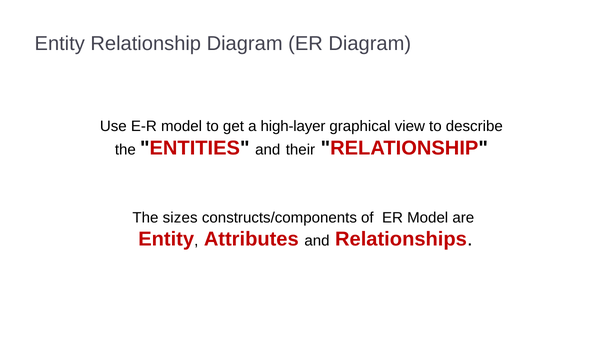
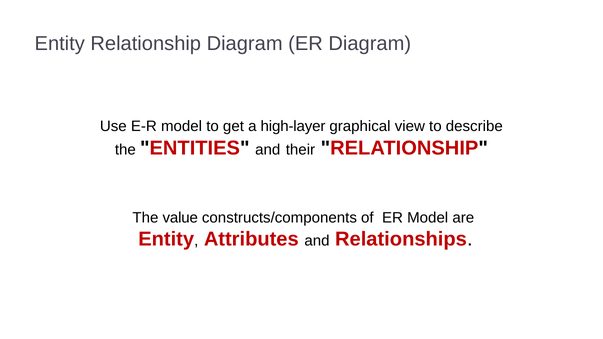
sizes: sizes -> value
